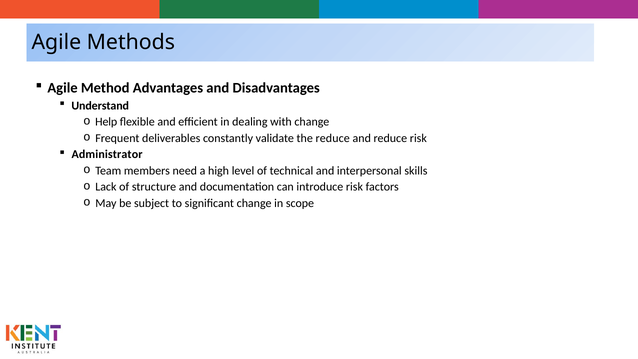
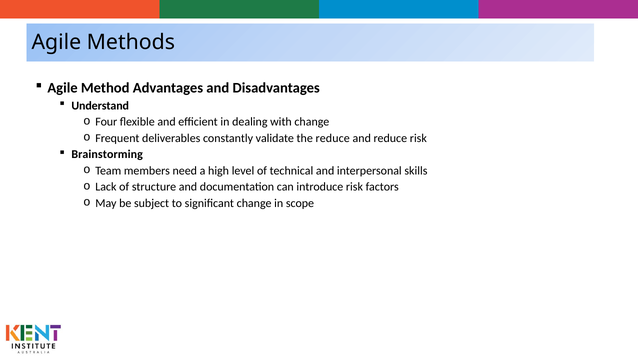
Help: Help -> Four
Administrator: Administrator -> Brainstorming
